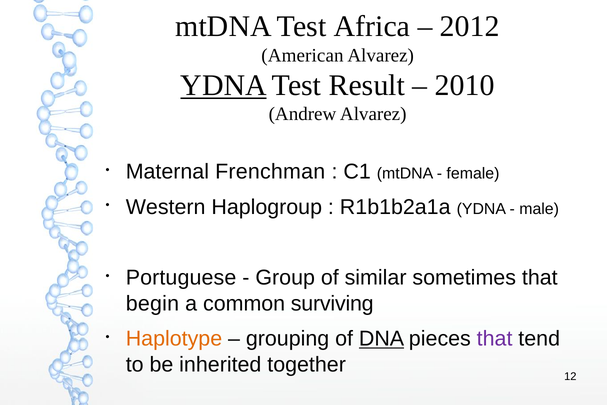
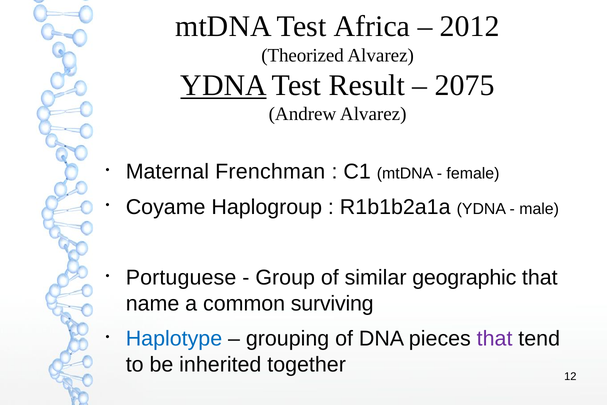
American: American -> Theorized
2010: 2010 -> 2075
Western: Western -> Coyame
sometimes: sometimes -> geographic
begin: begin -> name
Haplotype colour: orange -> blue
DNA underline: present -> none
